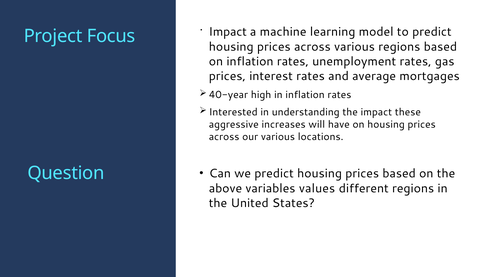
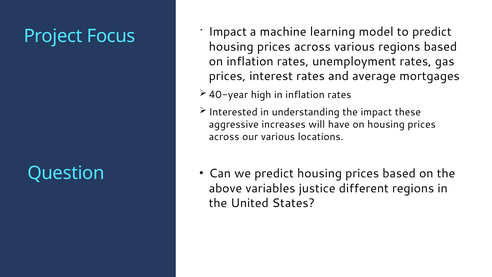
values: values -> justice
